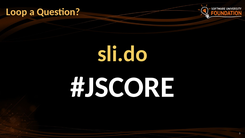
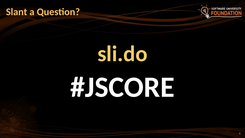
Loop: Loop -> Slant
